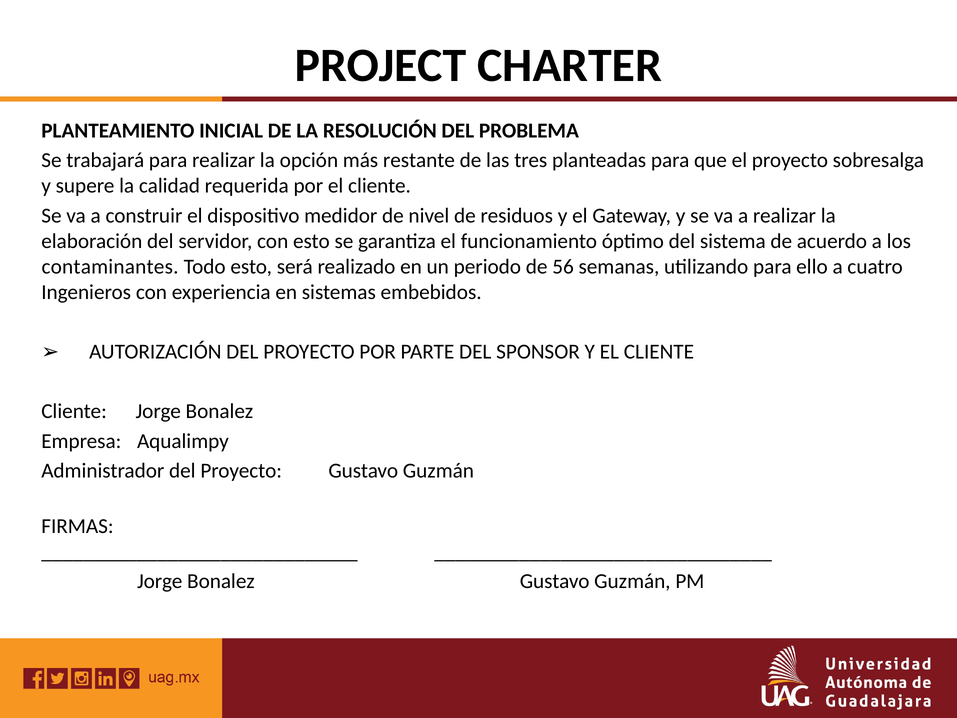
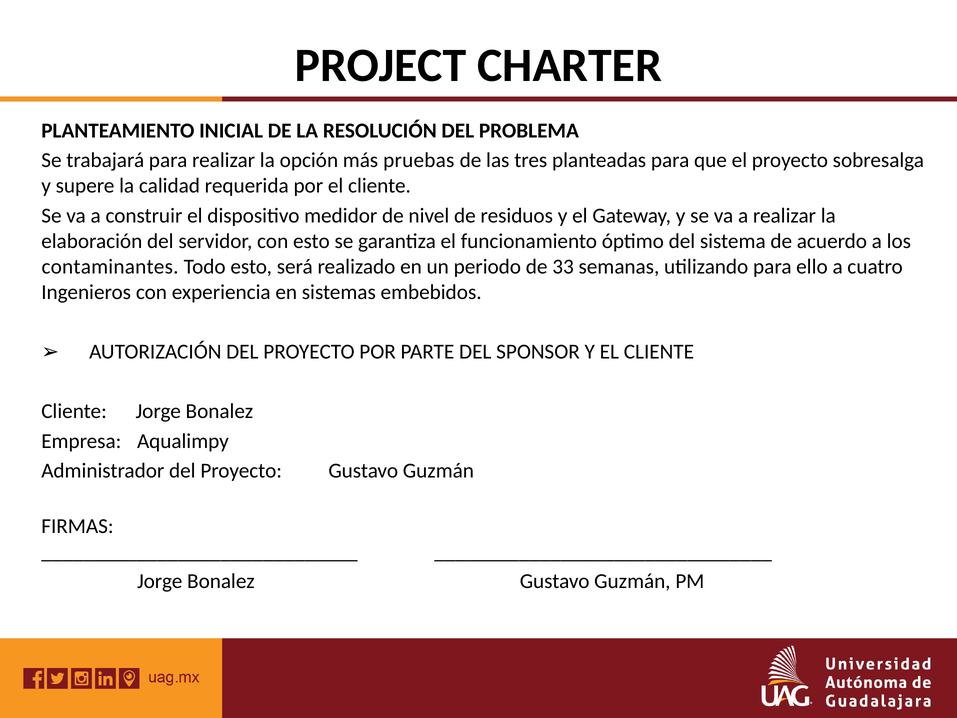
restante: restante -> pruebas
56: 56 -> 33
